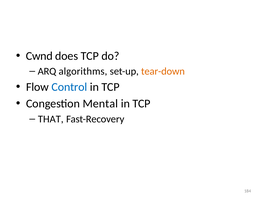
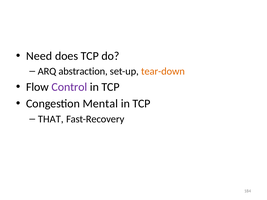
Cwnd: Cwnd -> Need
algorithms: algorithms -> abstraction
Control colour: blue -> purple
